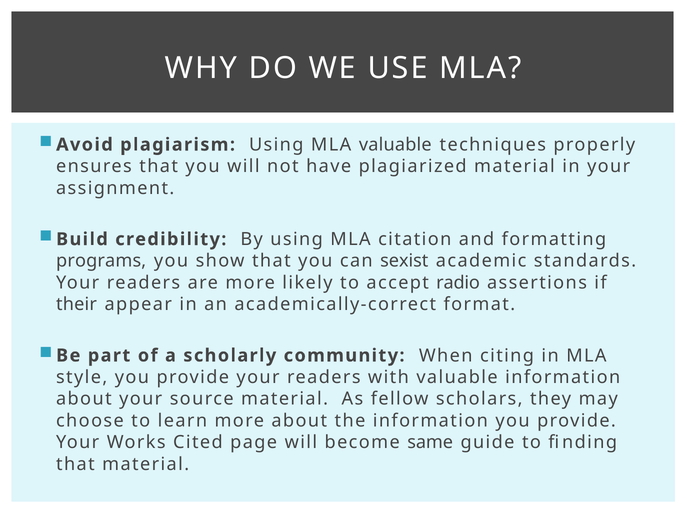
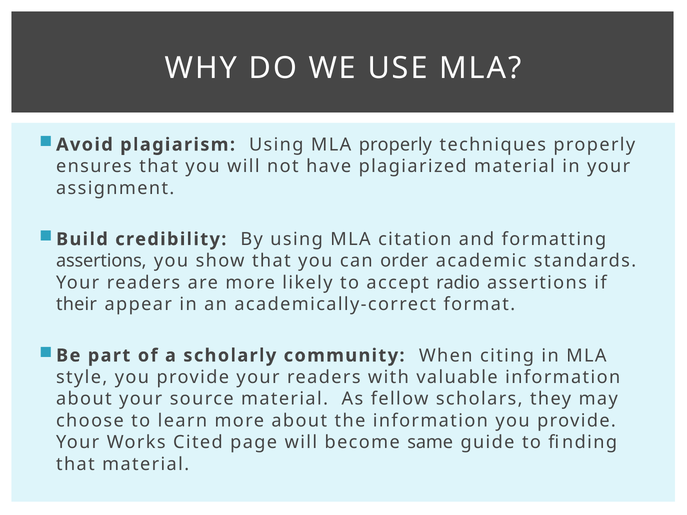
MLA valuable: valuable -> properly
programs at (101, 261): programs -> assertions
sexist: sexist -> order
